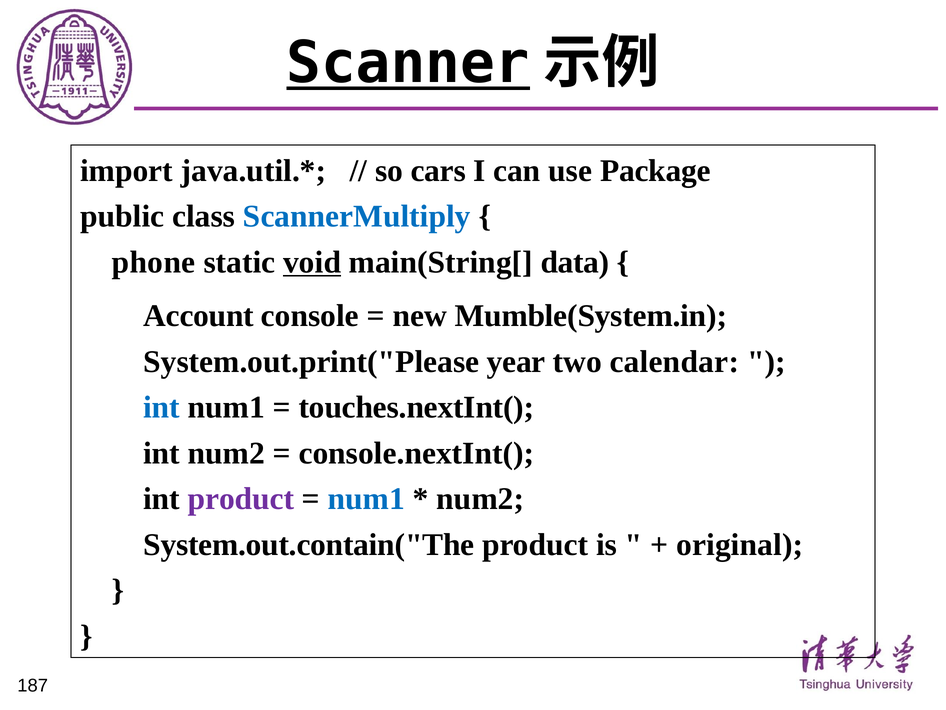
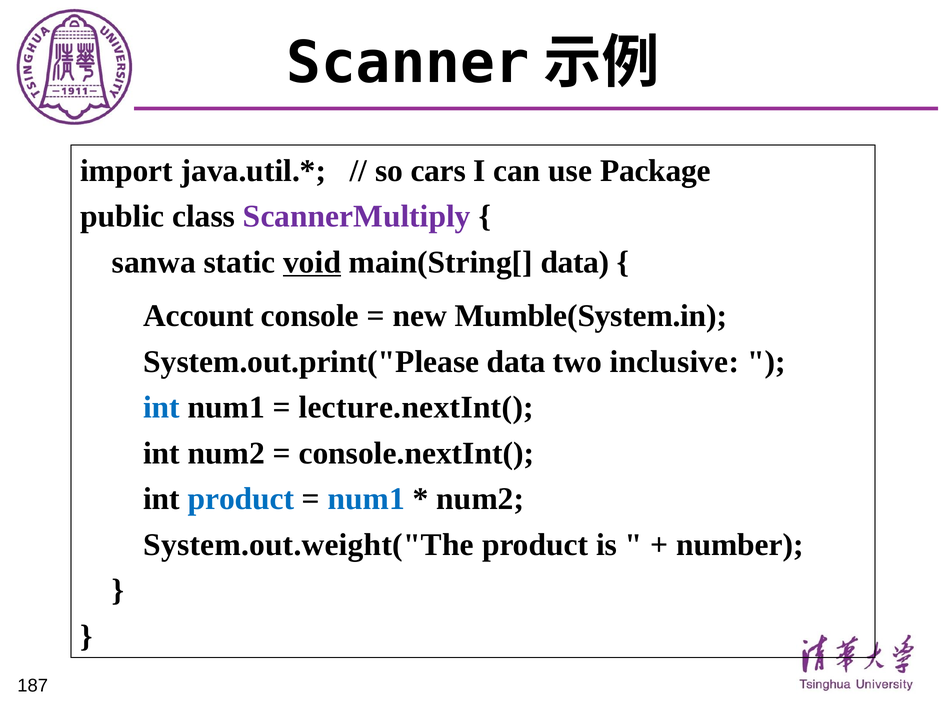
Scanner underline: present -> none
ScannerMultiply colour: blue -> purple
phone: phone -> sanwa
System.out.print("Please year: year -> data
calendar: calendar -> inclusive
touches.nextInt(: touches.nextInt( -> lecture.nextInt(
product at (241, 499) colour: purple -> blue
System.out.contain("The: System.out.contain("The -> System.out.weight("The
original: original -> number
